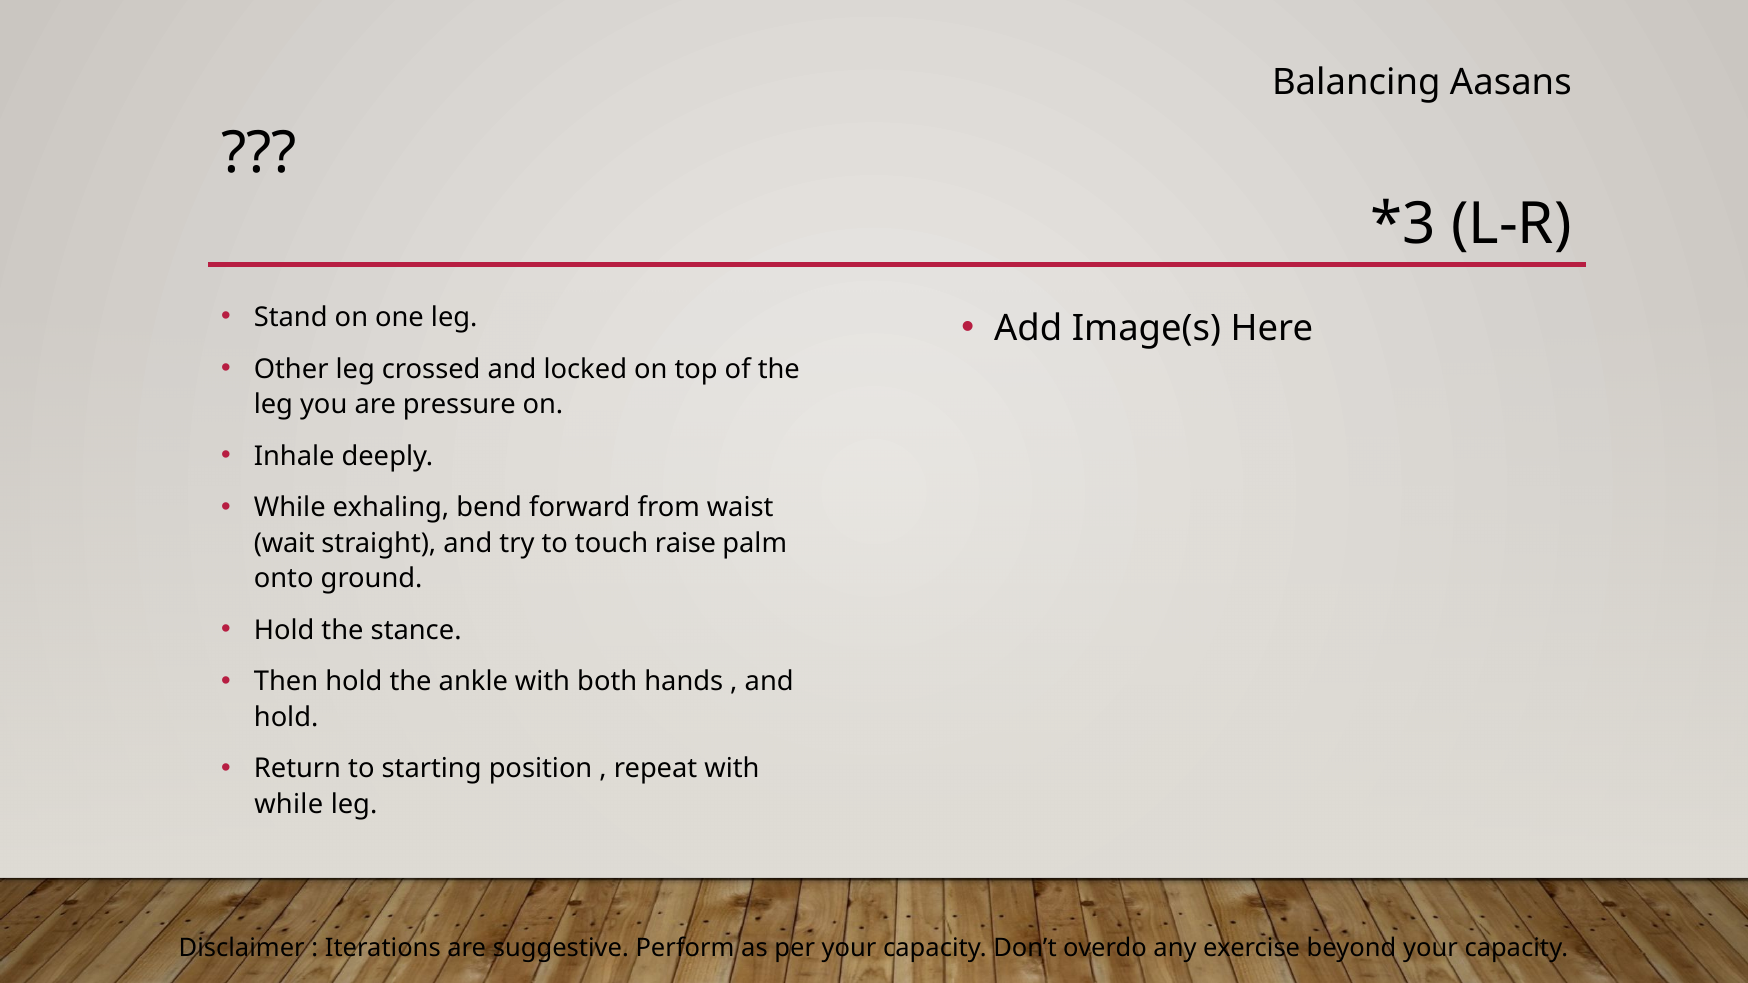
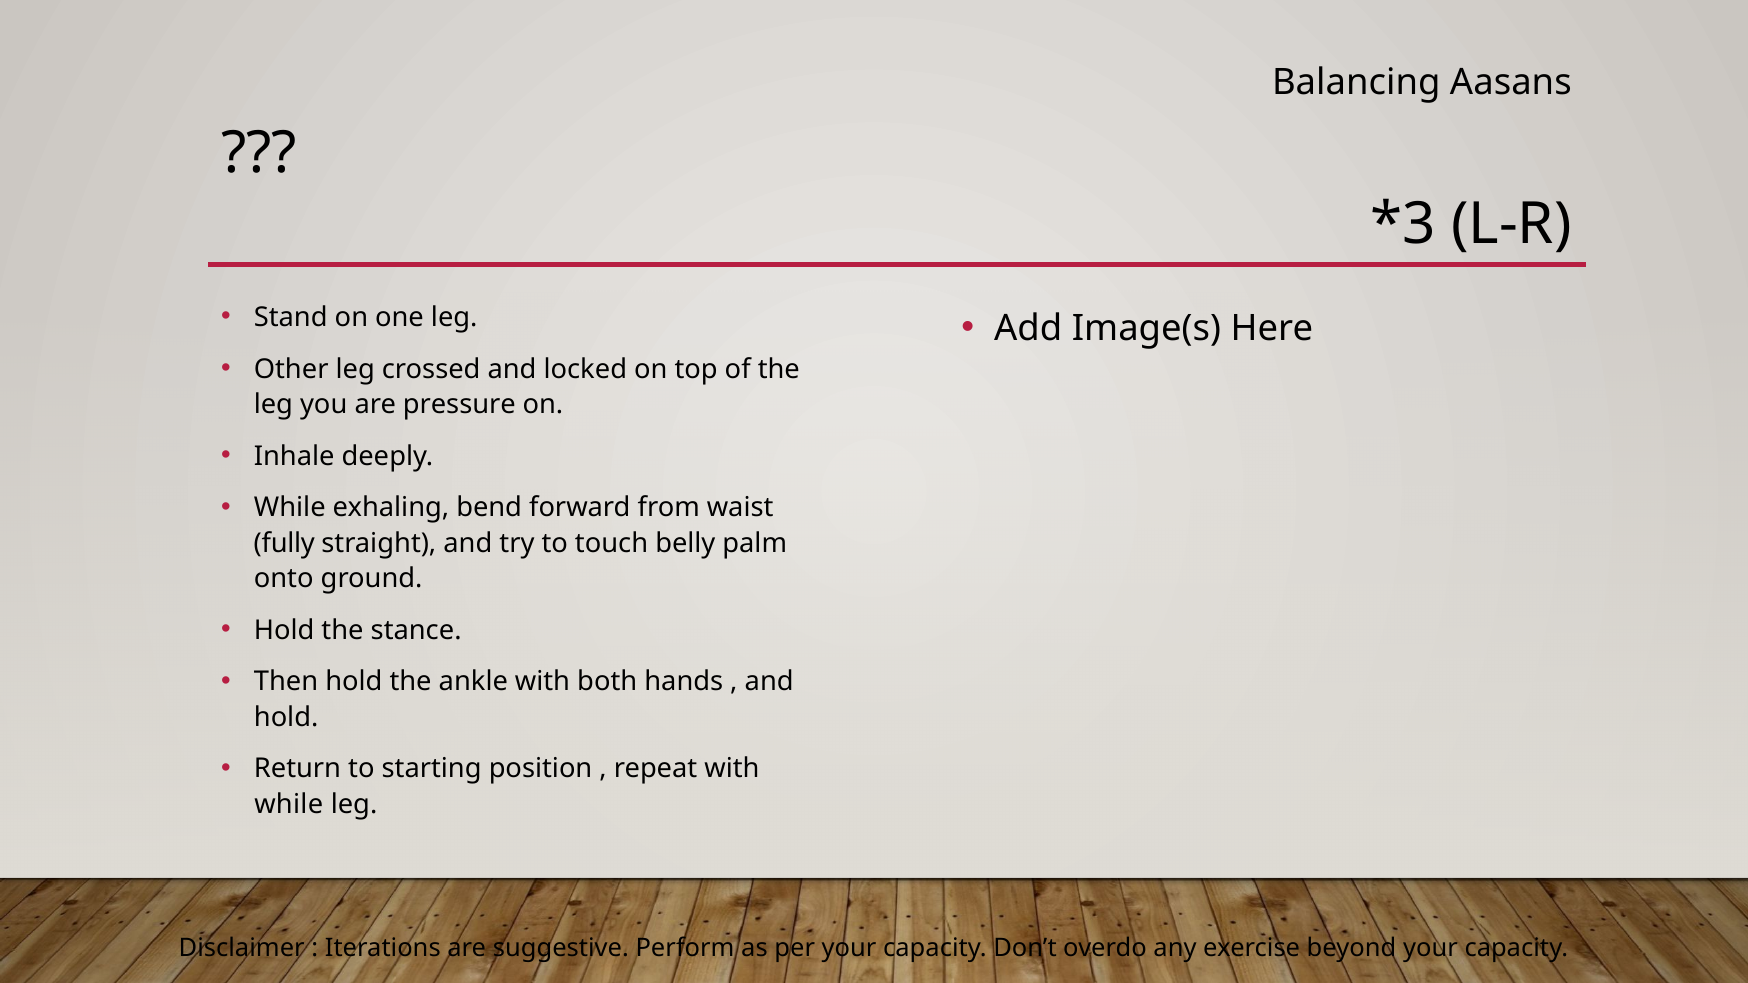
wait: wait -> fully
raise: raise -> belly
